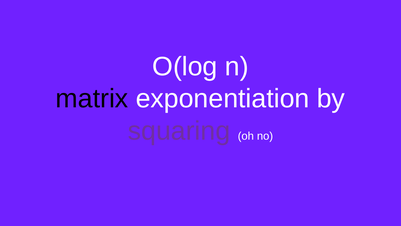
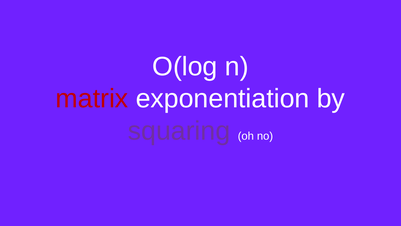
matrix colour: black -> red
